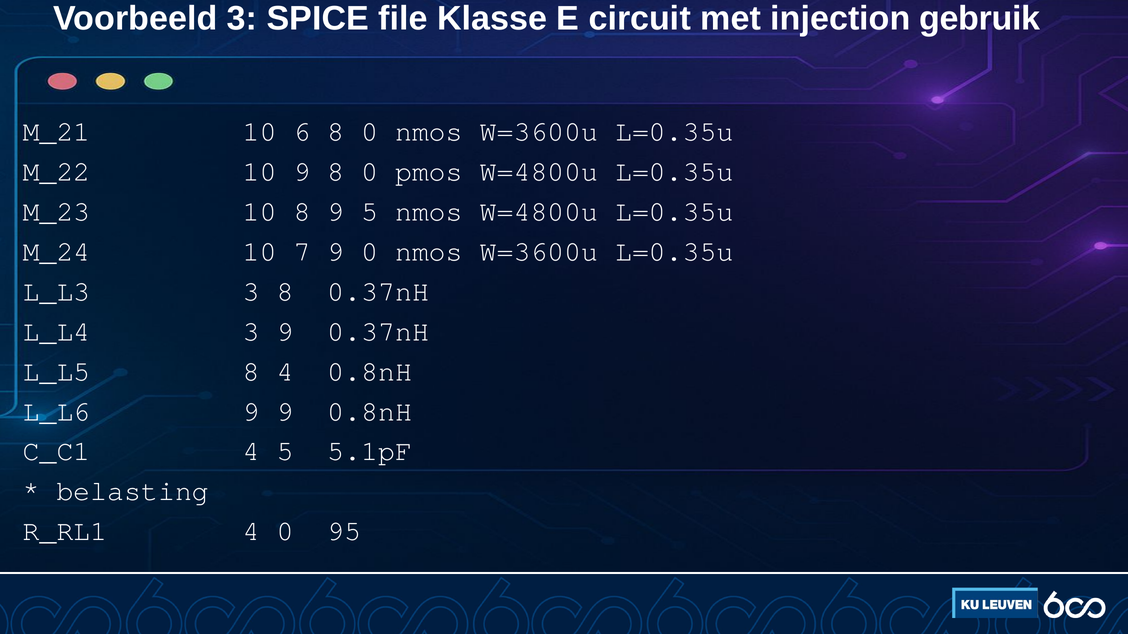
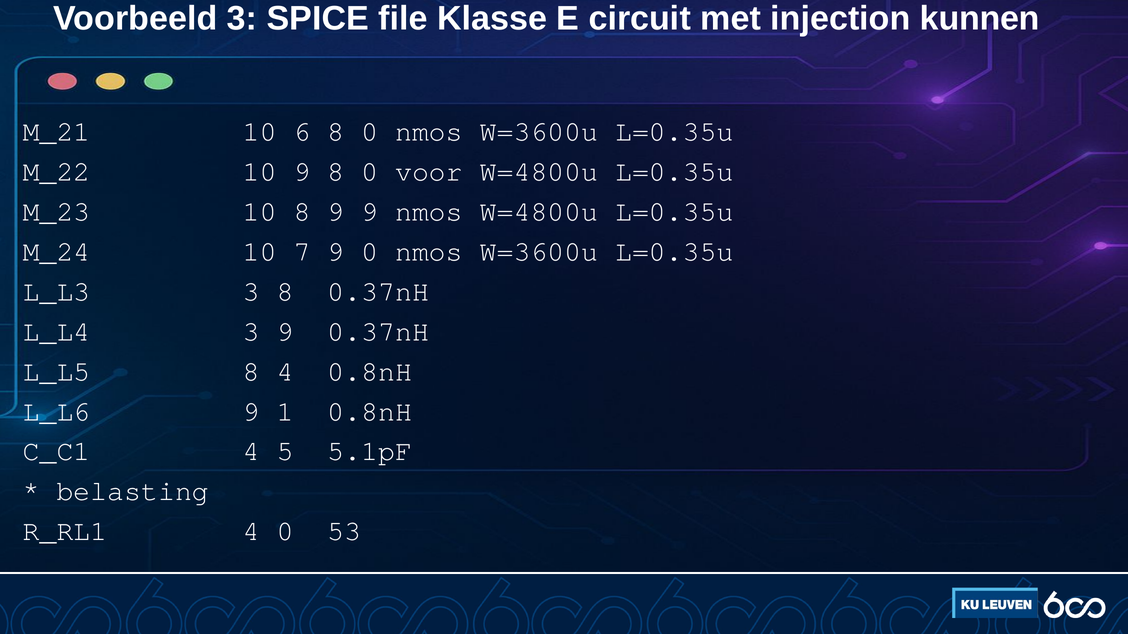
gebruik: gebruik -> kunnen
pmos: pmos -> voor
9 5: 5 -> 9
9 9: 9 -> 1
95: 95 -> 53
